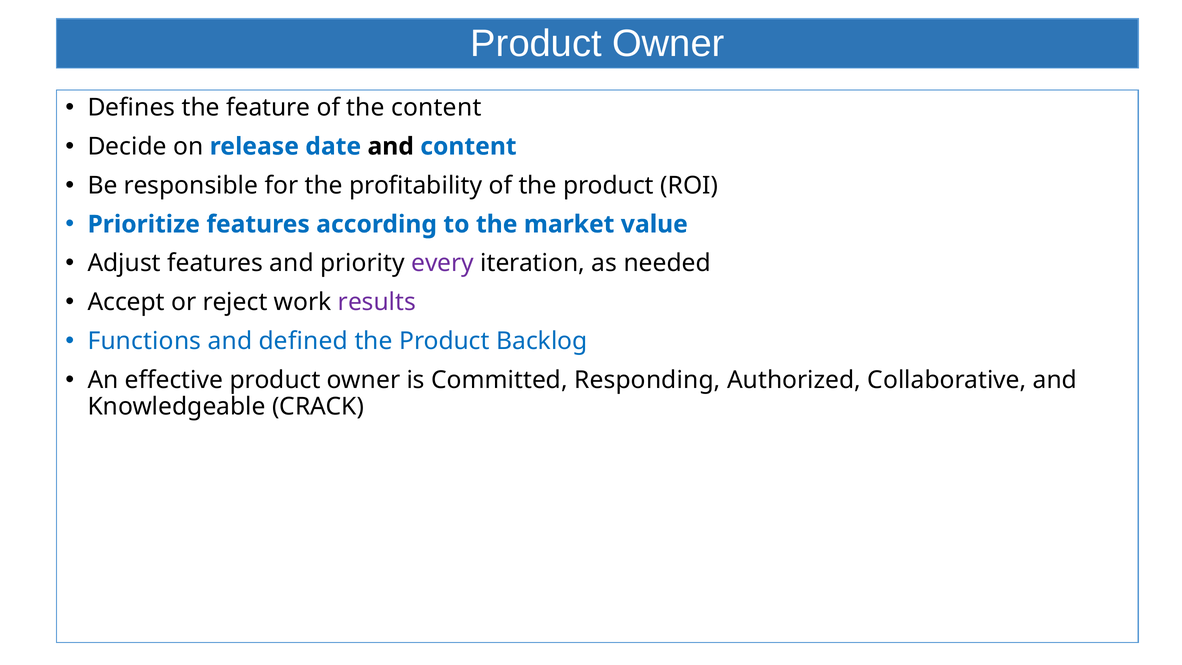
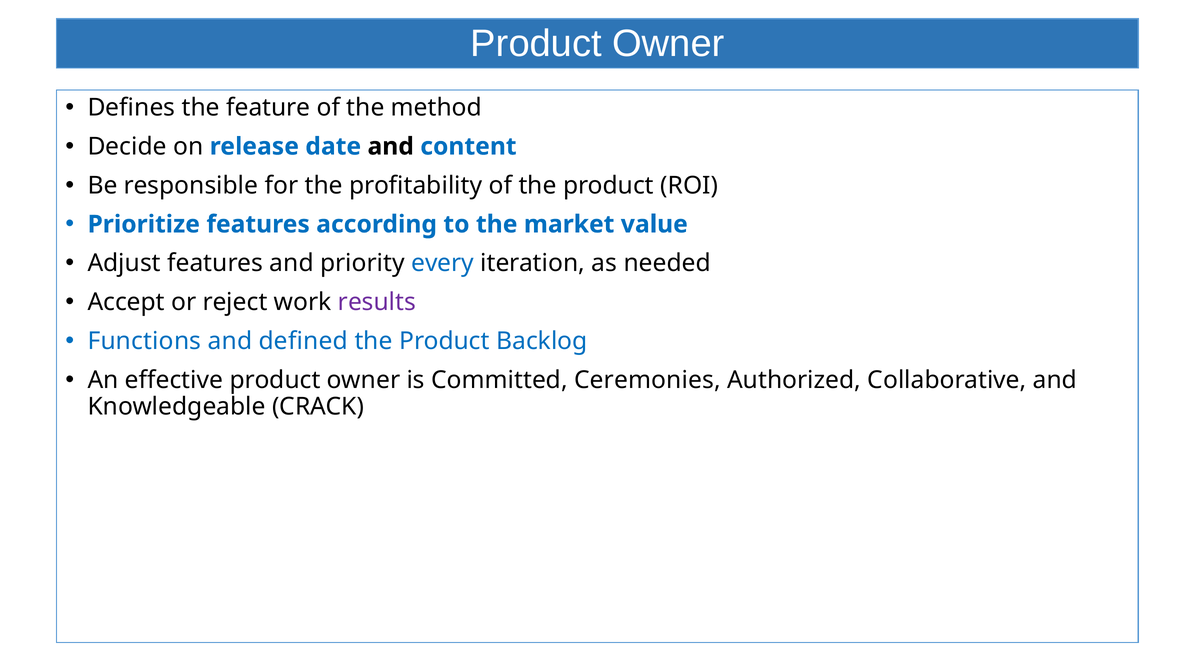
the content: content -> method
every colour: purple -> blue
Responding: Responding -> Ceremonies
